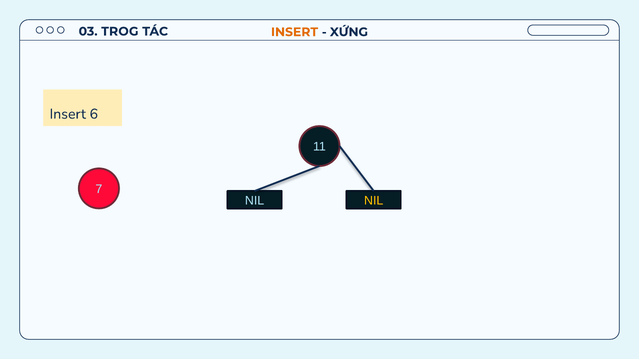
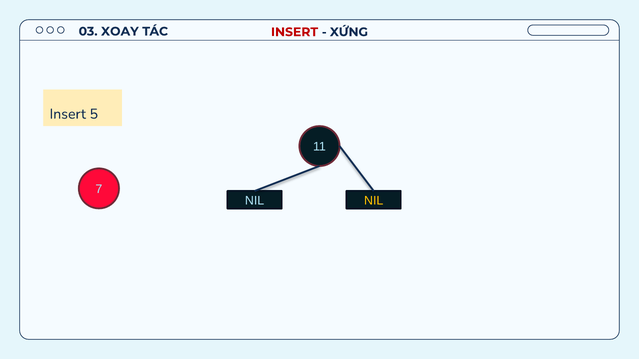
TROG: TROG -> XOAY
INSERT at (295, 32) colour: orange -> red
6: 6 -> 5
